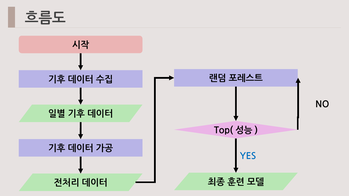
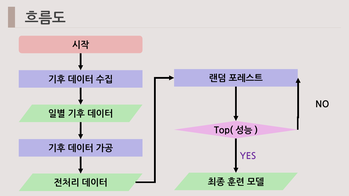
YES colour: blue -> purple
